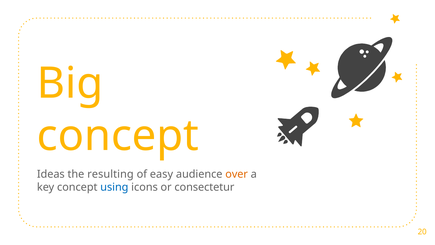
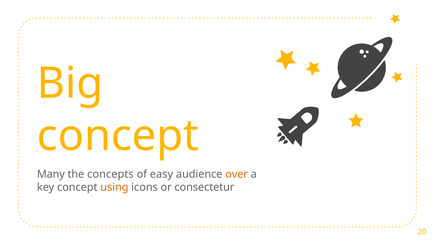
Ideas: Ideas -> Many
resulting: resulting -> concepts
using colour: blue -> orange
